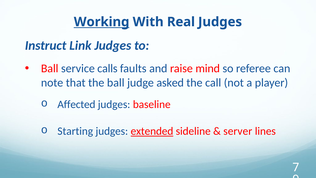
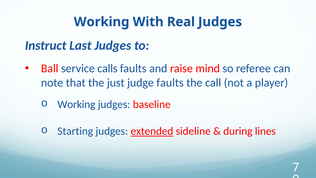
Working at (102, 22) underline: present -> none
Link: Link -> Last
the ball: ball -> just
judge asked: asked -> faults
Affected at (76, 104): Affected -> Working
server: server -> during
